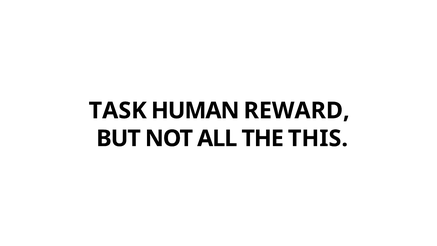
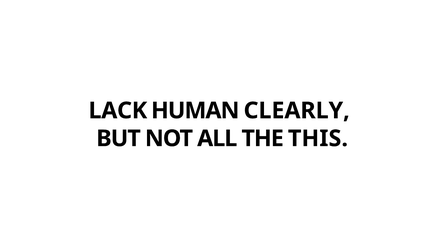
TASK: TASK -> LACK
REWARD: REWARD -> CLEARLY
